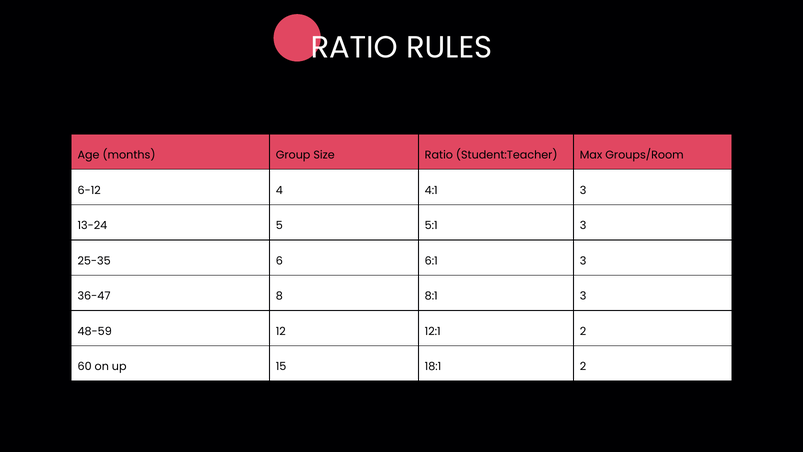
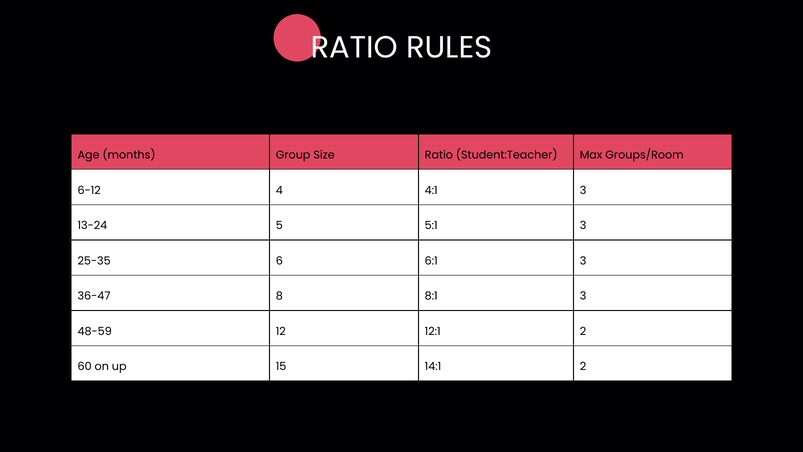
18:1: 18:1 -> 14:1
